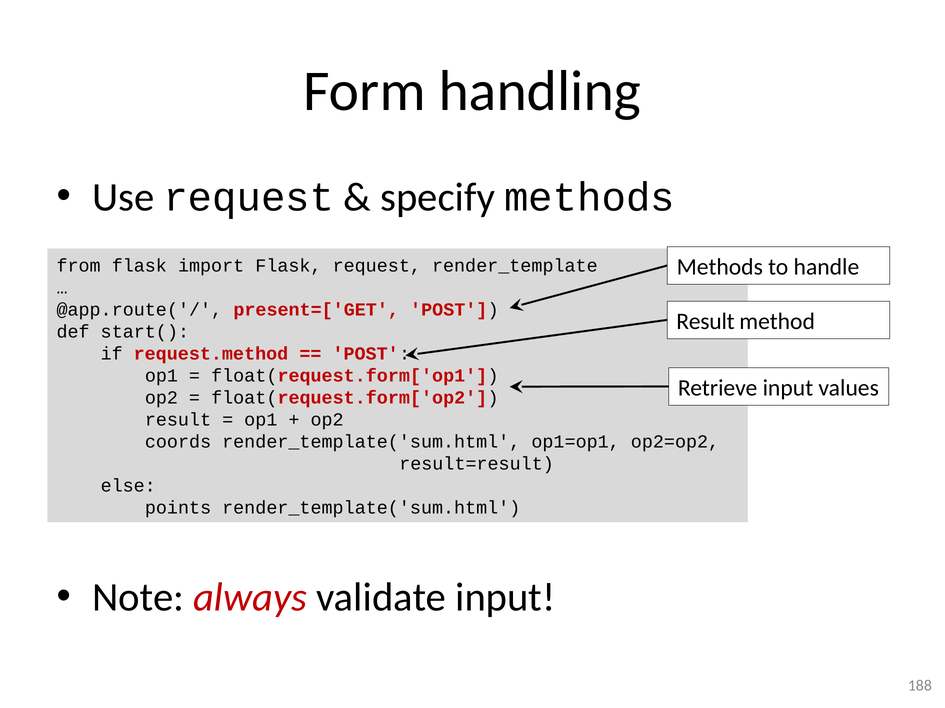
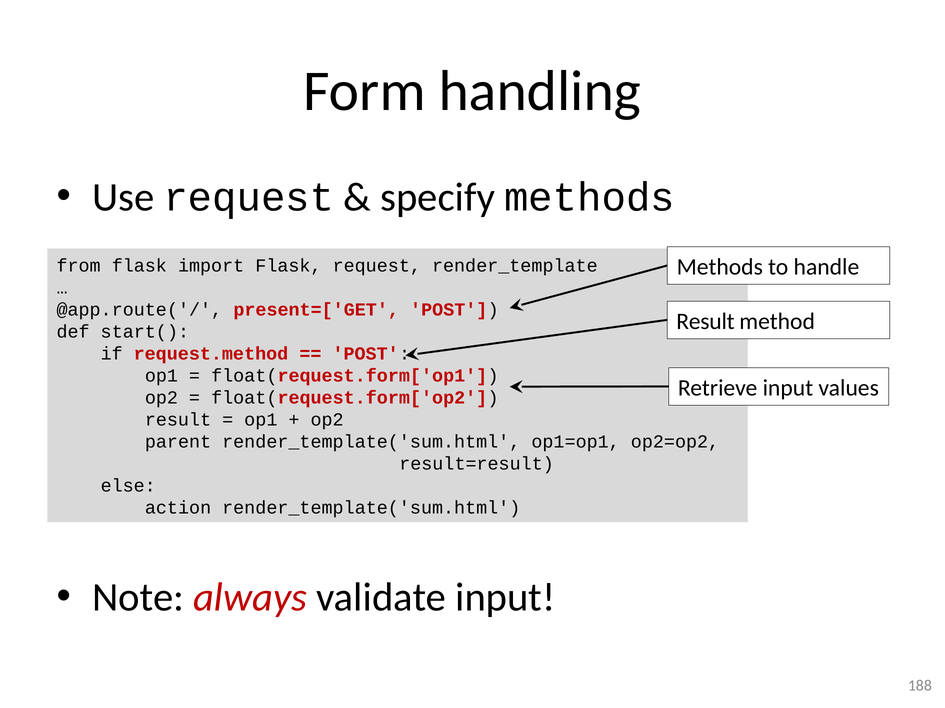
coords: coords -> parent
points: points -> action
